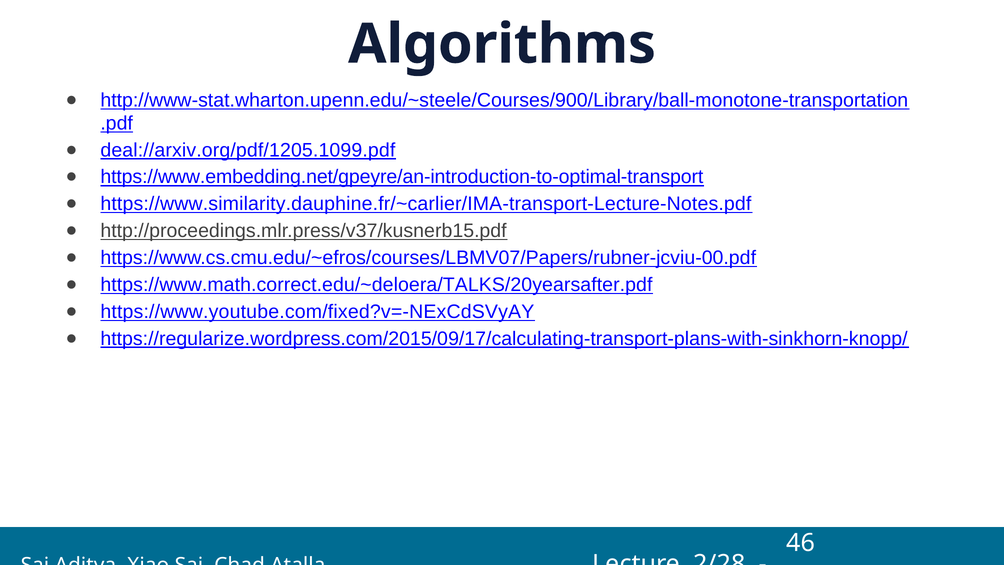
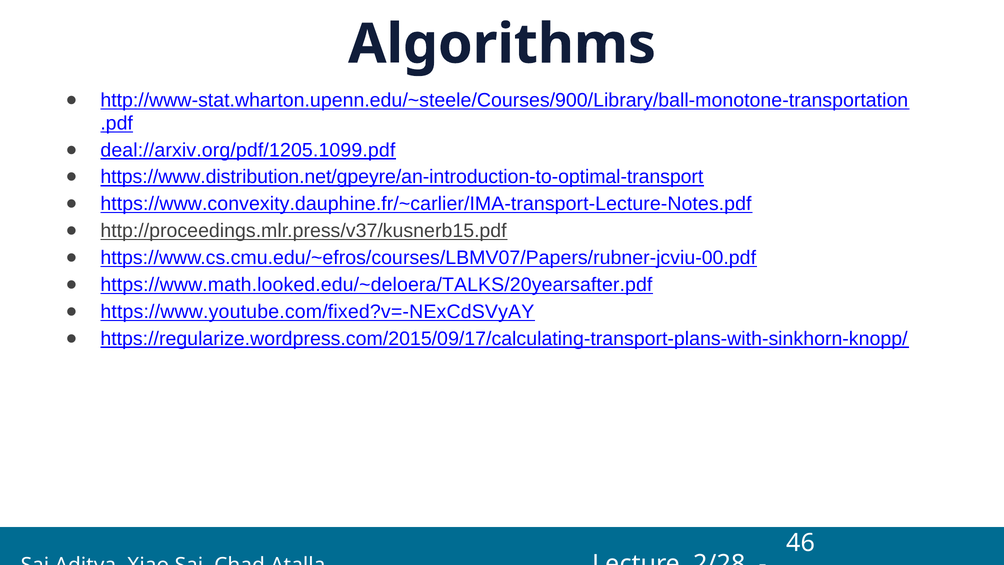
https://www.embedding.net/gpeyre/an-introduction-to-optimal-transport: https://www.embedding.net/gpeyre/an-introduction-to-optimal-transport -> https://www.distribution.net/gpeyre/an-introduction-to-optimal-transport
https://www.similarity.dauphine.fr/~carlier/IMA-transport-Lecture-Notes.pdf: https://www.similarity.dauphine.fr/~carlier/IMA-transport-Lecture-Notes.pdf -> https://www.convexity.dauphine.fr/~carlier/IMA-transport-Lecture-Notes.pdf
https://www.math.correct.edu/~deloera/TALKS/20yearsafter.pdf: https://www.math.correct.edu/~deloera/TALKS/20yearsafter.pdf -> https://www.math.looked.edu/~deloera/TALKS/20yearsafter.pdf
